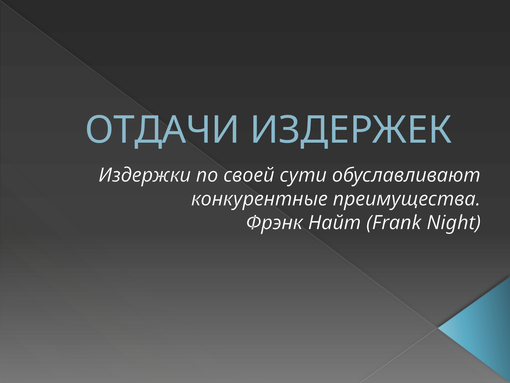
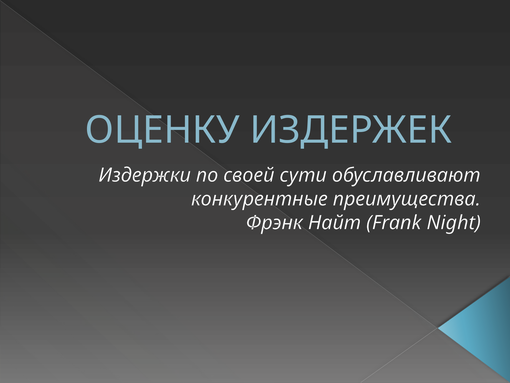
ОТДАЧИ: ОТДАЧИ -> ОЦЕНКУ
